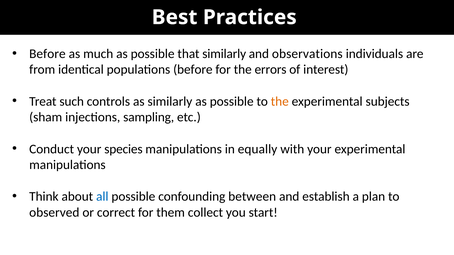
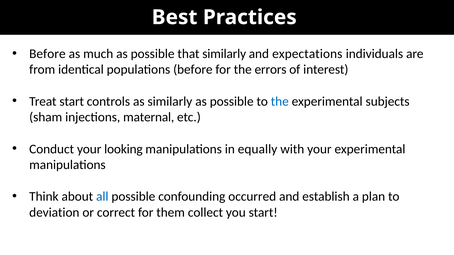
observations: observations -> expectations
Treat such: such -> start
the at (280, 101) colour: orange -> blue
sampling: sampling -> maternal
species: species -> looking
between: between -> occurred
observed: observed -> deviation
